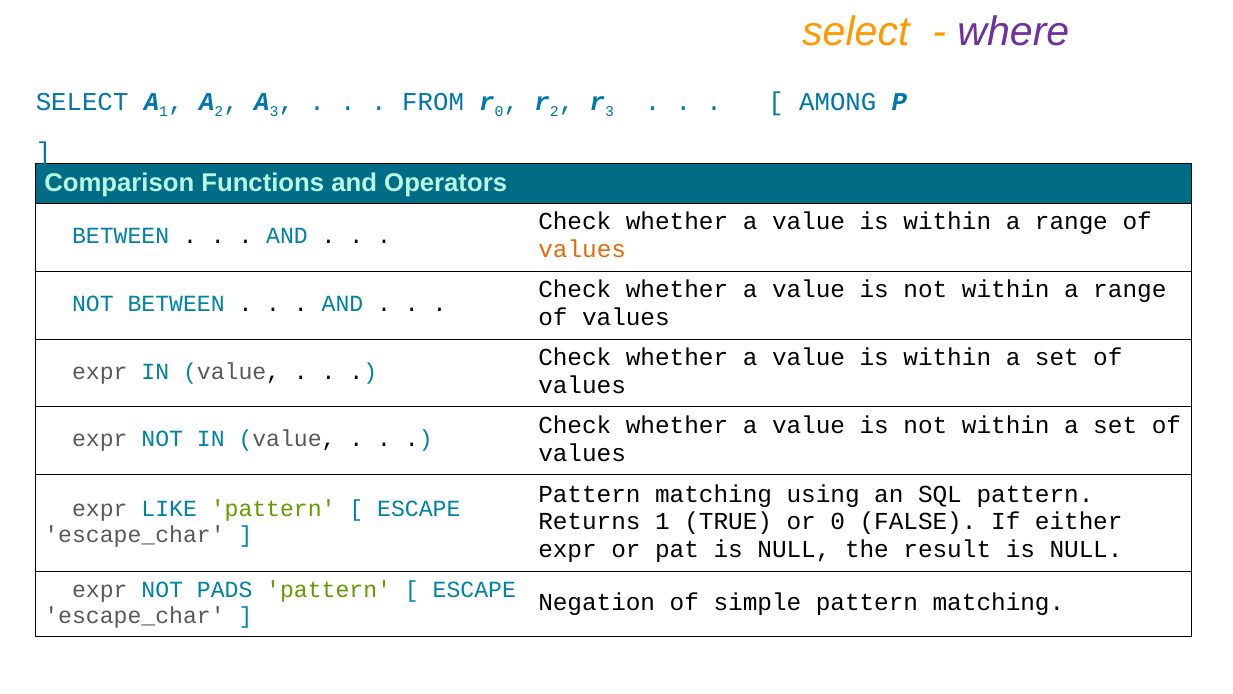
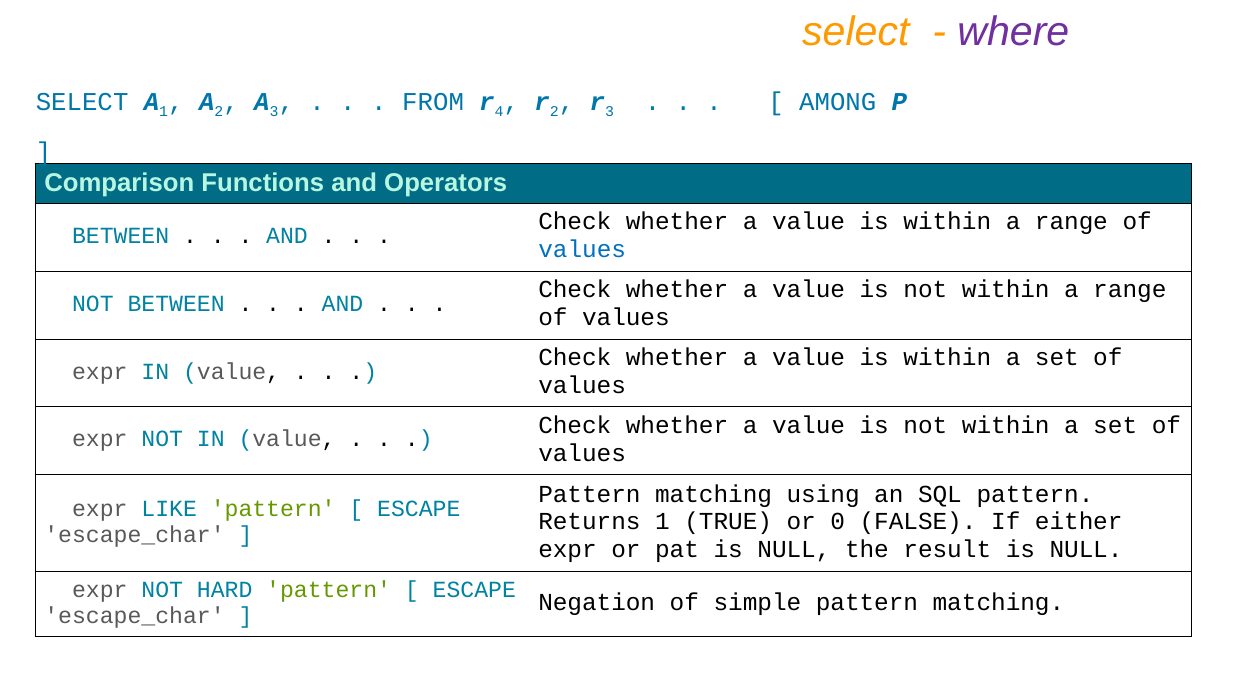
0 at (499, 112): 0 -> 4
values at (582, 249) colour: orange -> blue
PADS: PADS -> HARD
